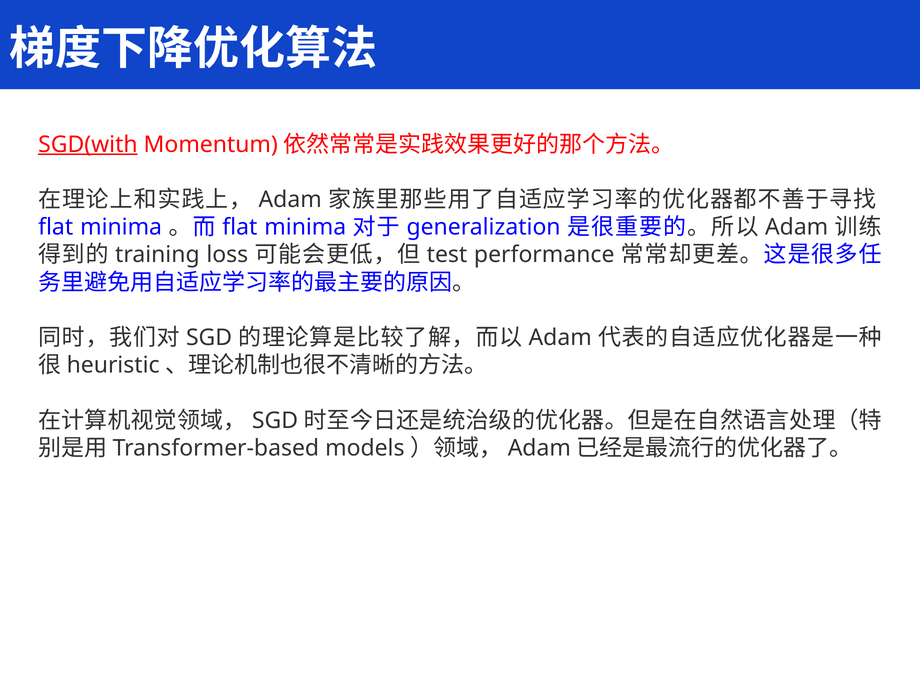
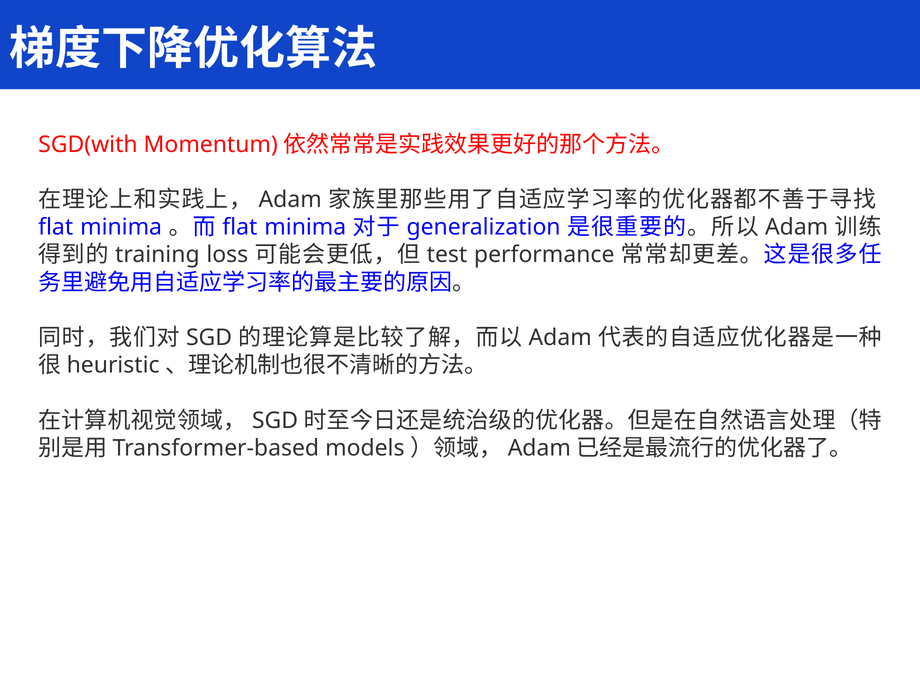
SGD(with underline: present -> none
